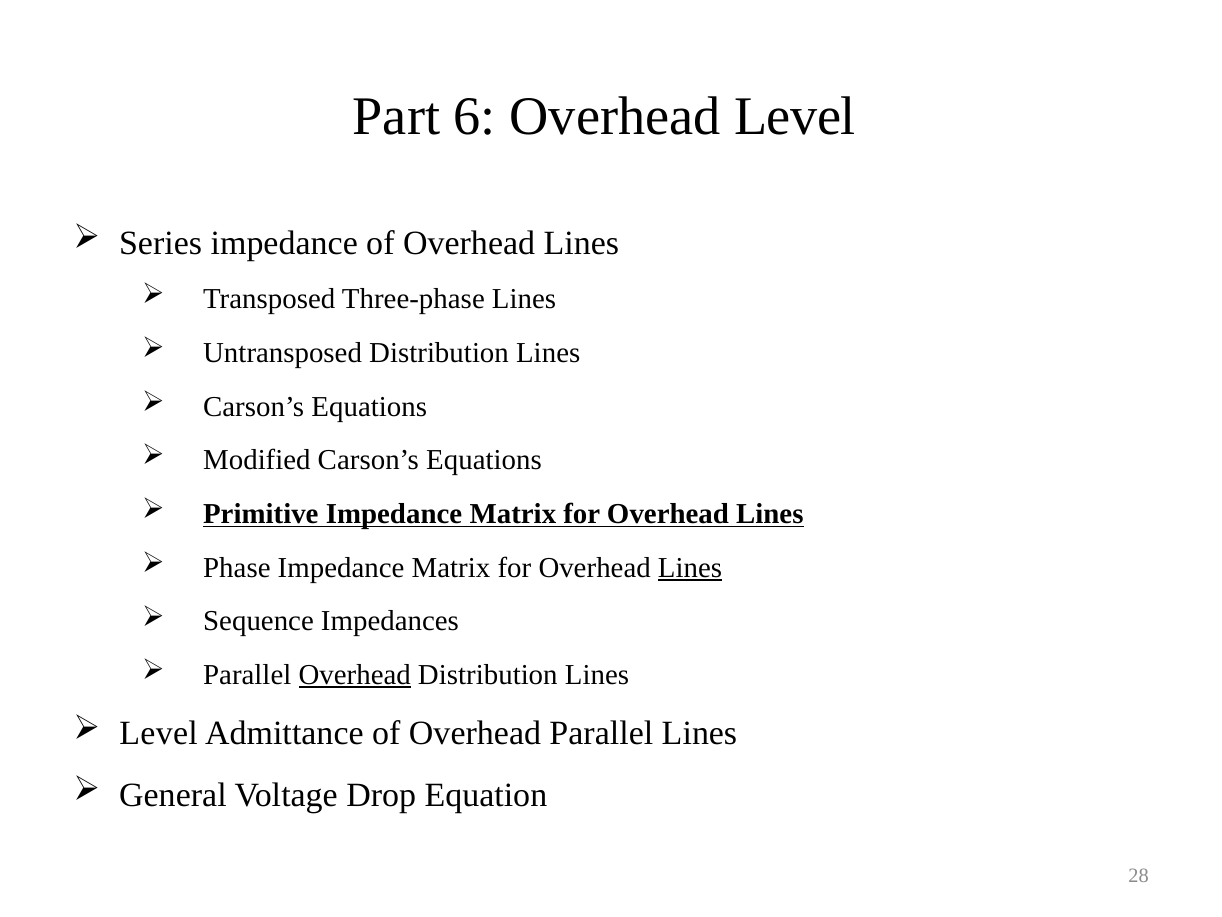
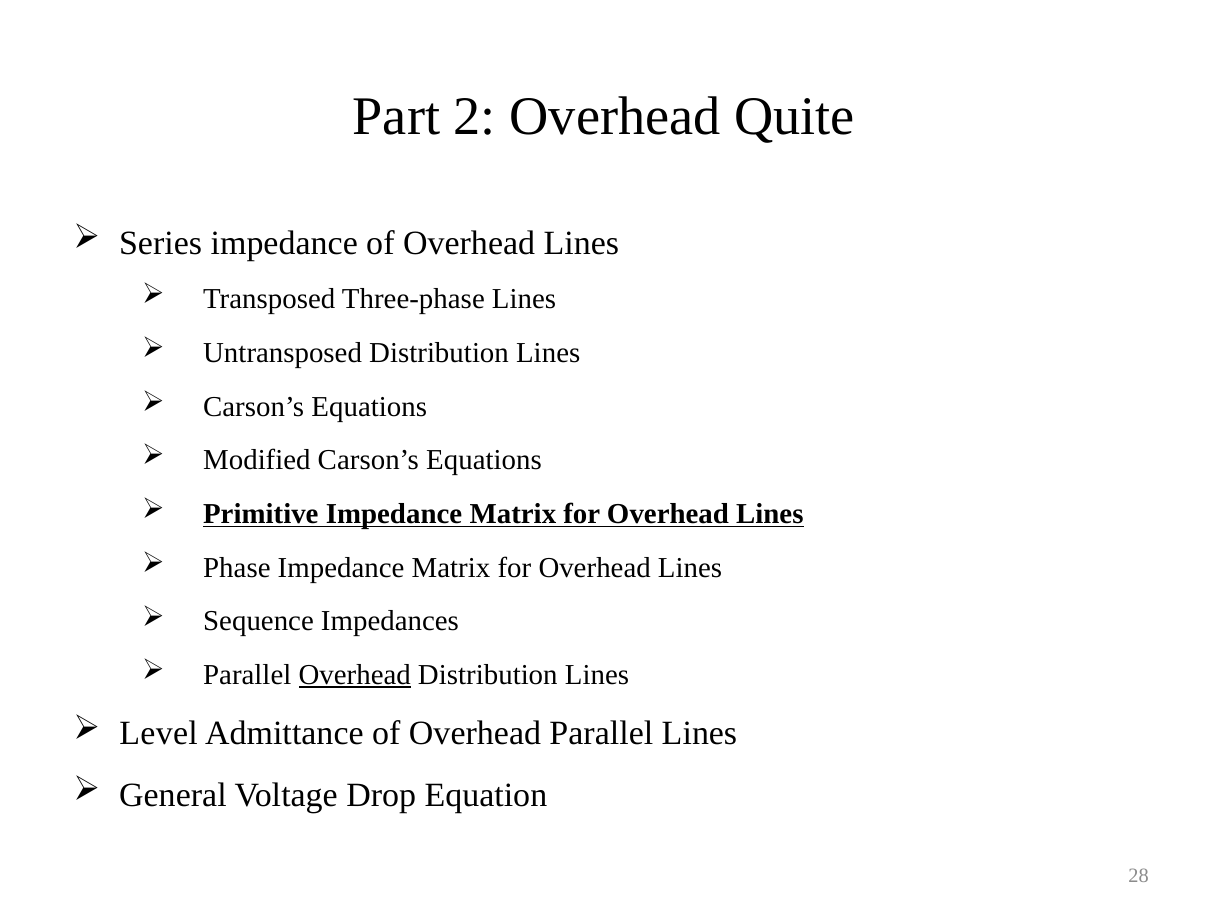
6: 6 -> 2
Overhead Level: Level -> Quite
Lines at (690, 567) underline: present -> none
